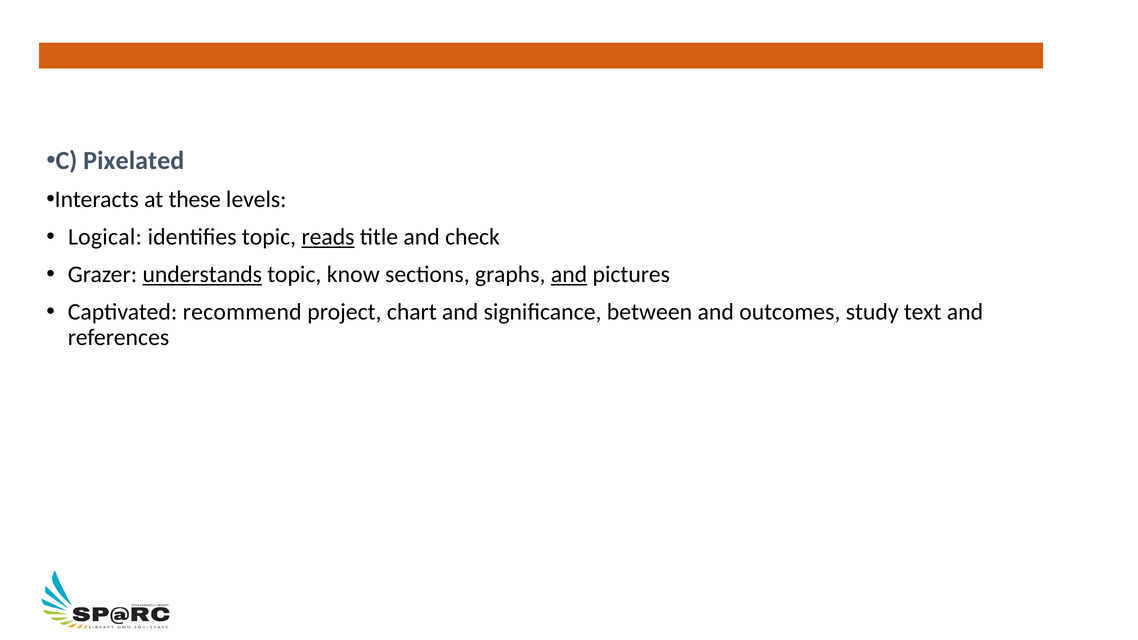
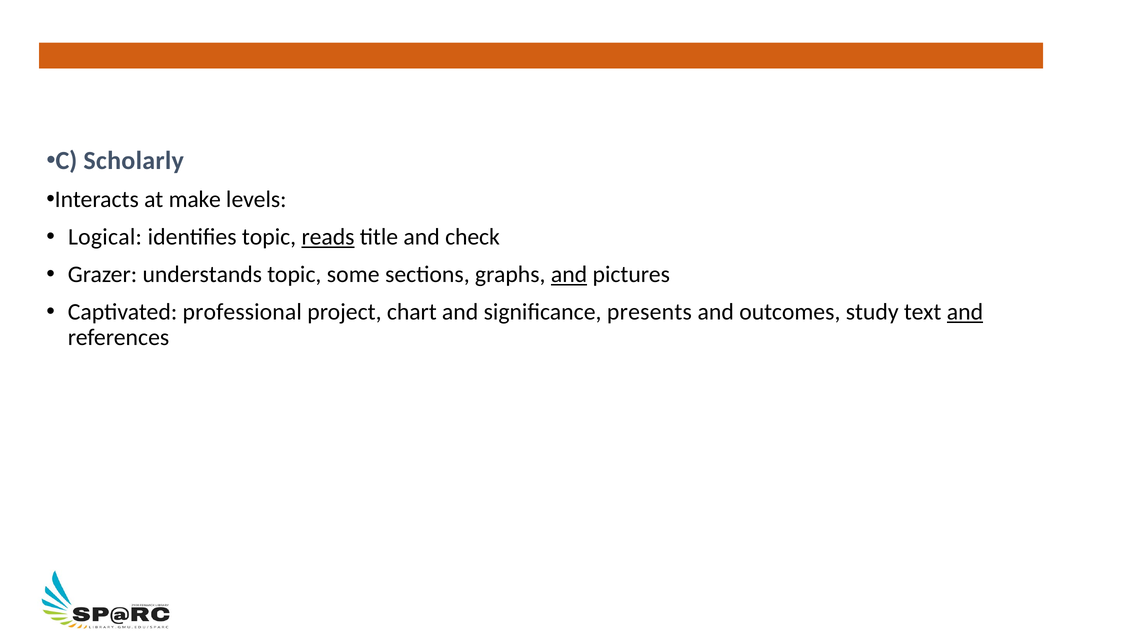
Pixelated: Pixelated -> Scholarly
these: these -> make
understands underline: present -> none
know: know -> some
recommend: recommend -> professional
between: between -> presents
and at (965, 312) underline: none -> present
